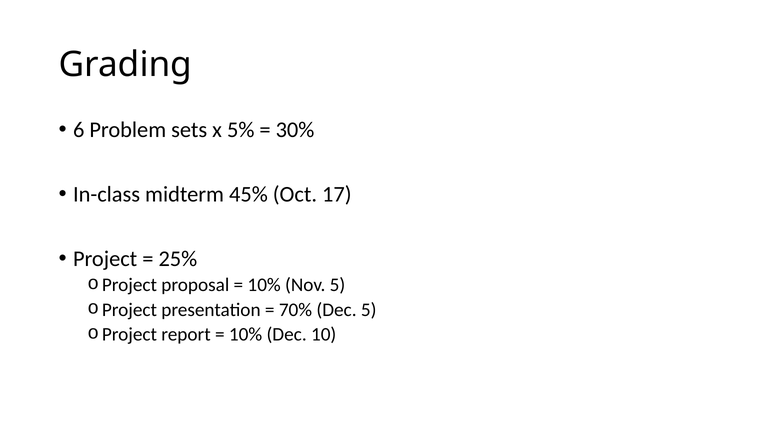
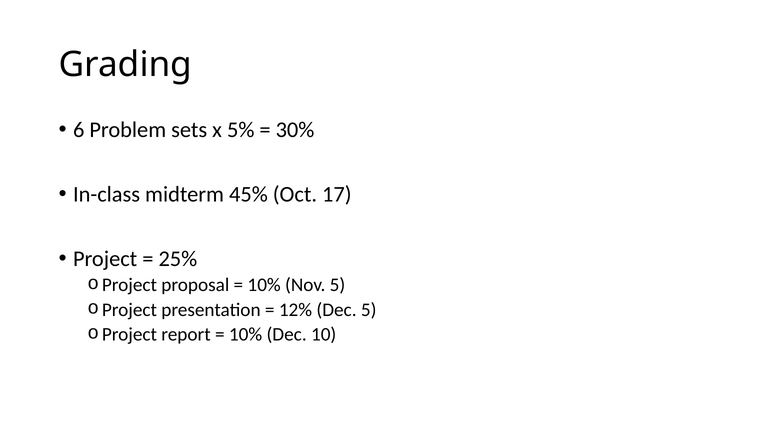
70%: 70% -> 12%
